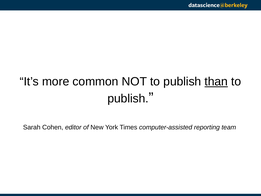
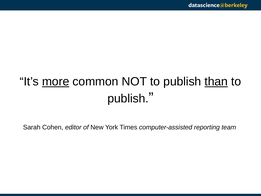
more underline: none -> present
